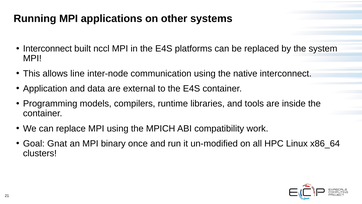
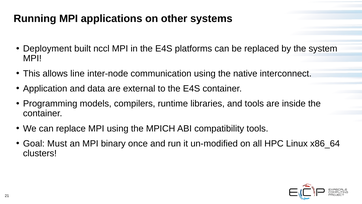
Interconnect at (47, 49): Interconnect -> Deployment
compatibility work: work -> tools
Gnat: Gnat -> Must
